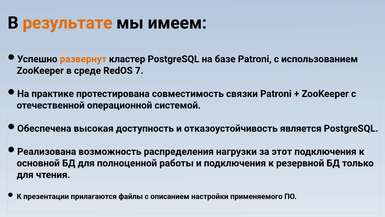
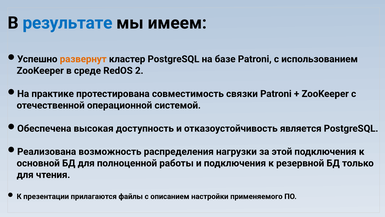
результате colour: orange -> blue
7: 7 -> 2
этот: этот -> этой
